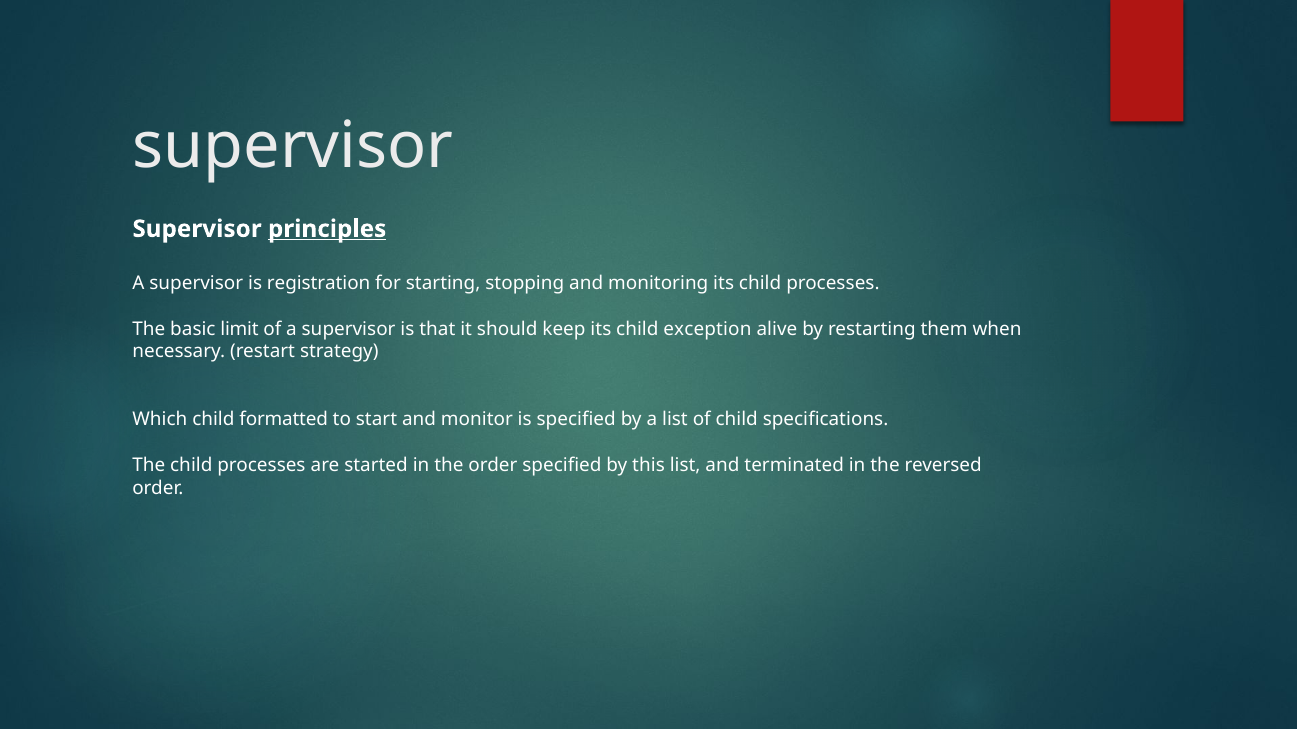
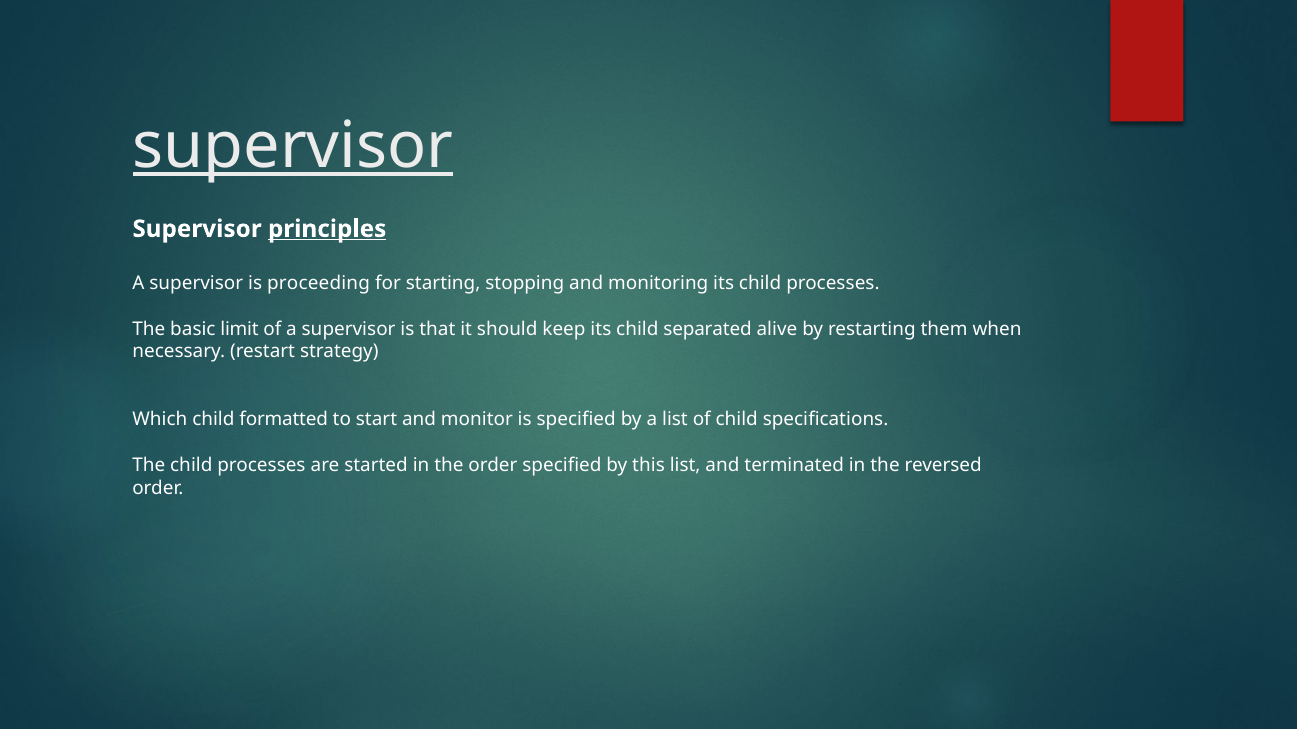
supervisor at (293, 146) underline: none -> present
registration: registration -> proceeding
exception: exception -> separated
